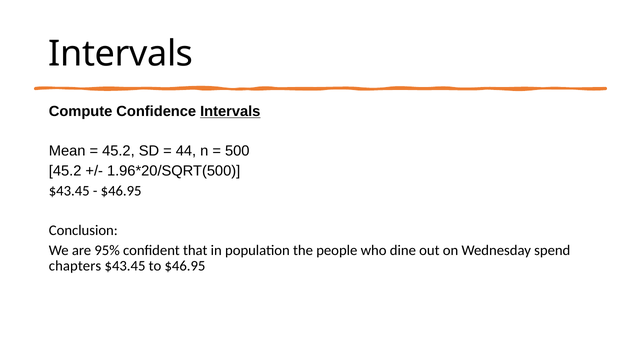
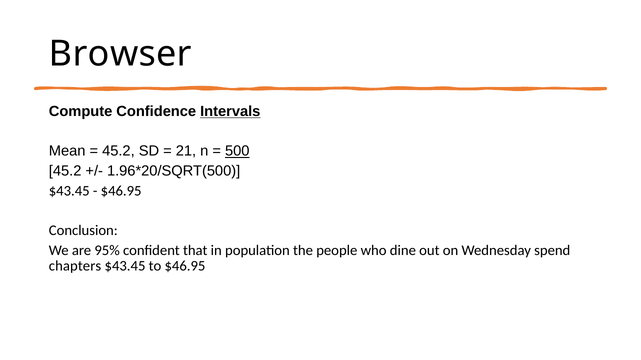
Intervals at (121, 54): Intervals -> Browser
44: 44 -> 21
500 underline: none -> present
